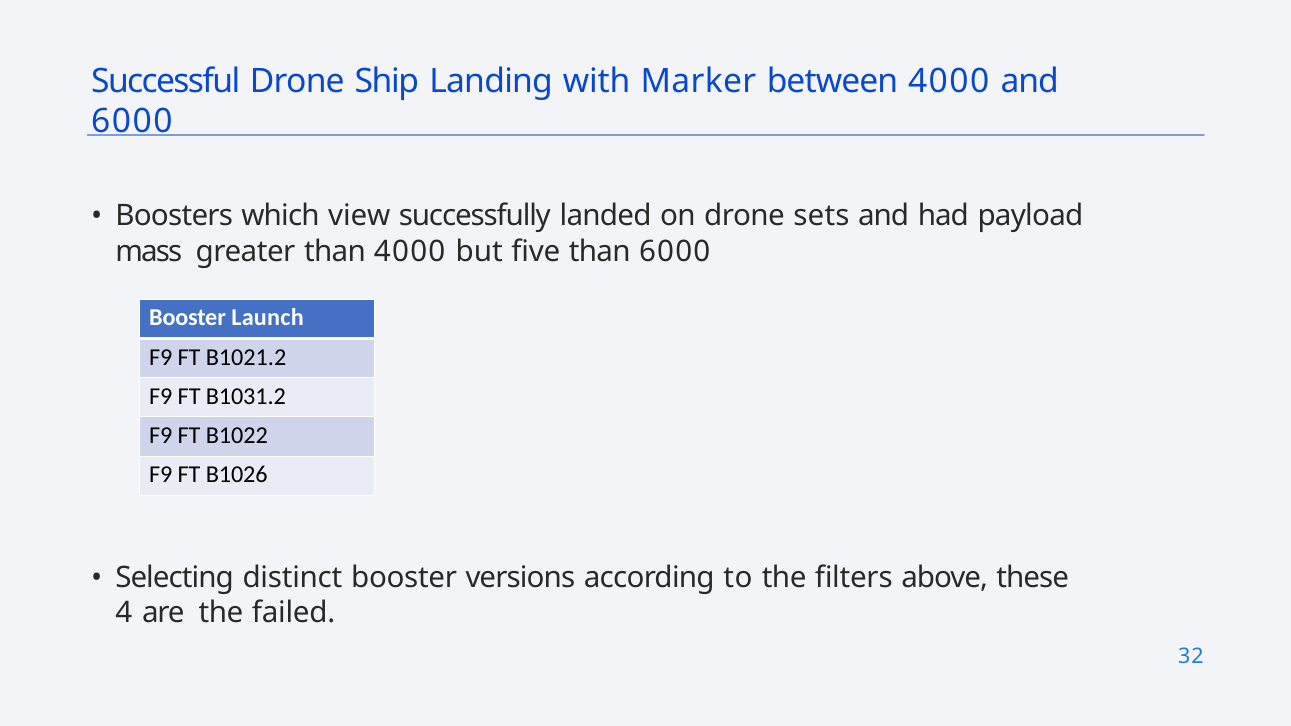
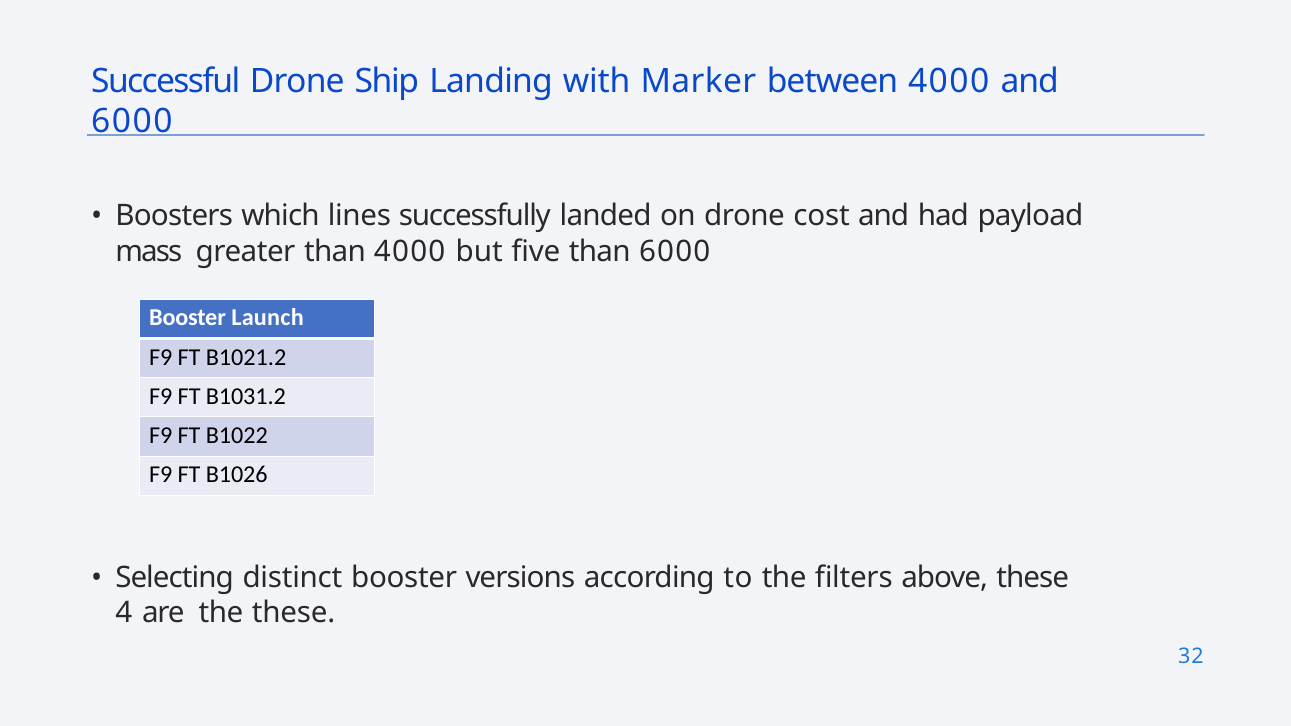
view: view -> lines
sets: sets -> cost
the failed: failed -> these
